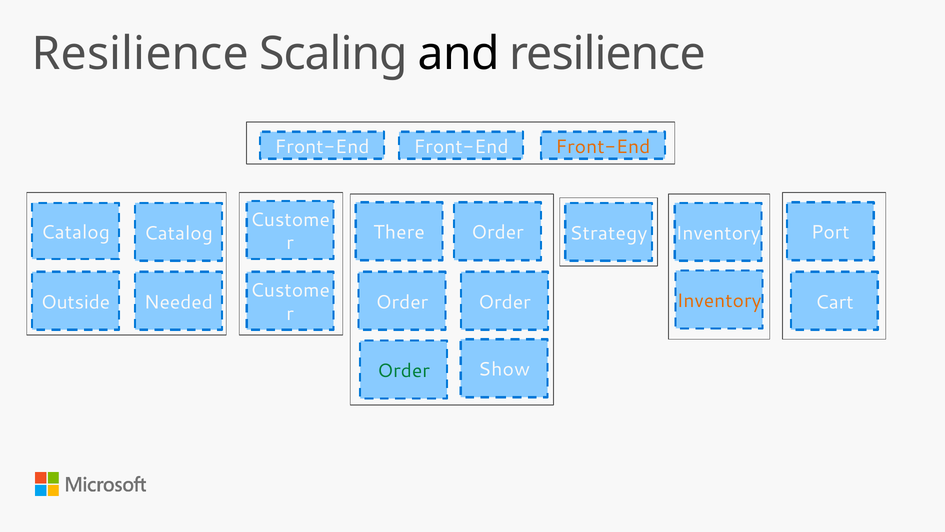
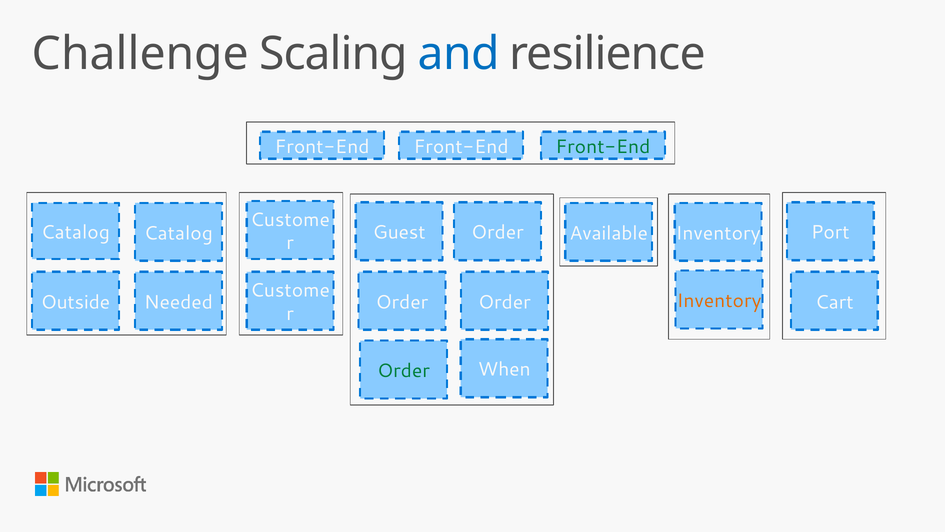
Resilience at (140, 54): Resilience -> Challenge
and colour: black -> blue
Front-End at (603, 146) colour: orange -> green
There: There -> Guest
Strategy: Strategy -> Available
Show: Show -> When
